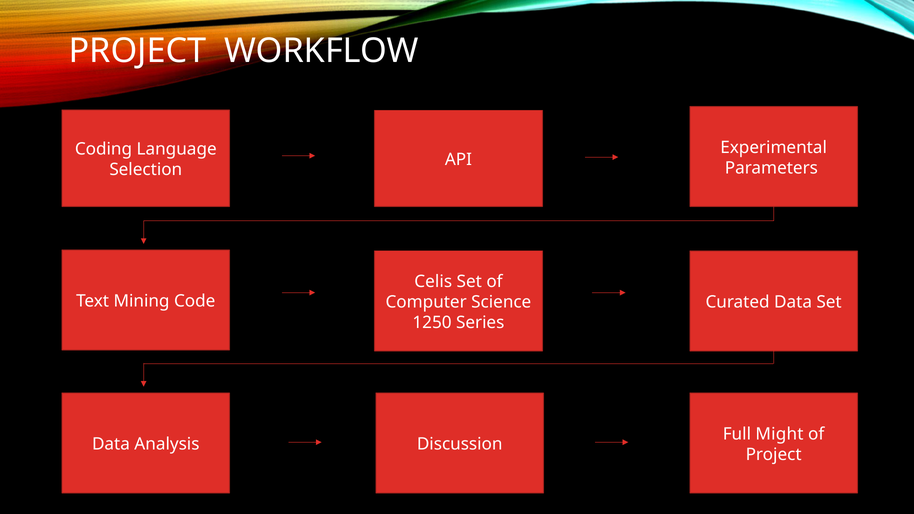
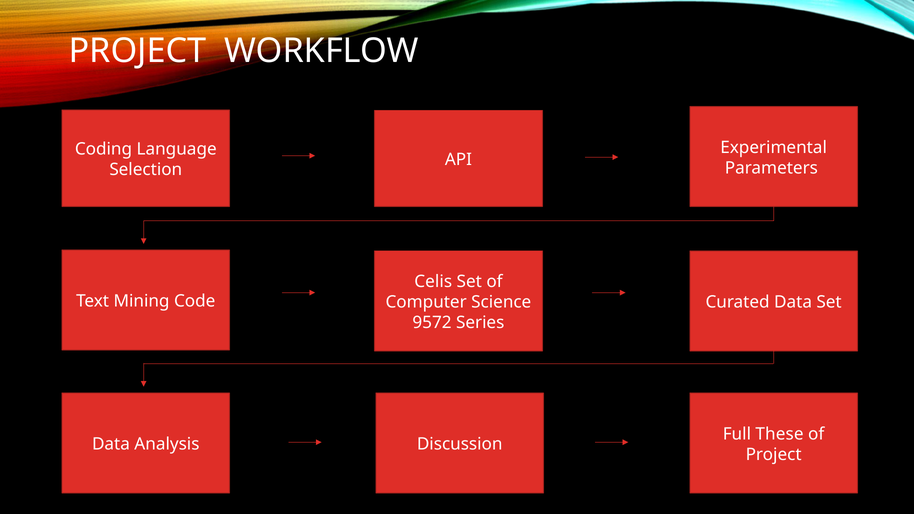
1250: 1250 -> 9572
Might: Might -> These
